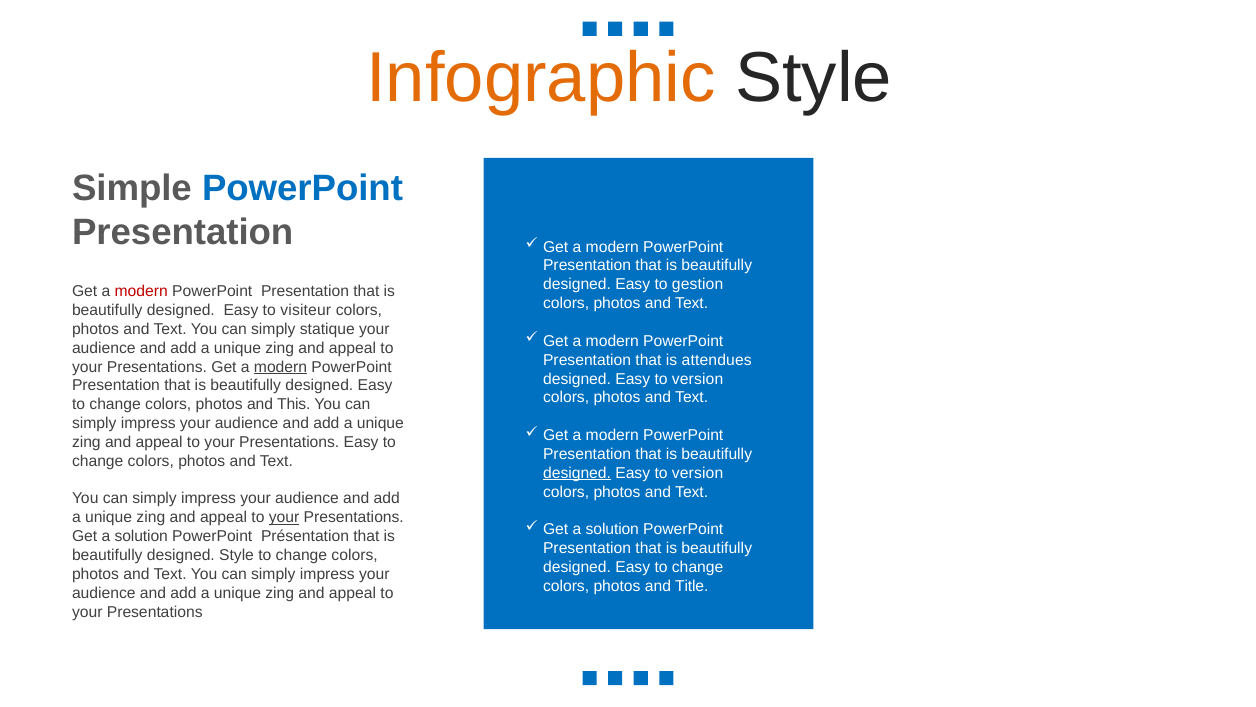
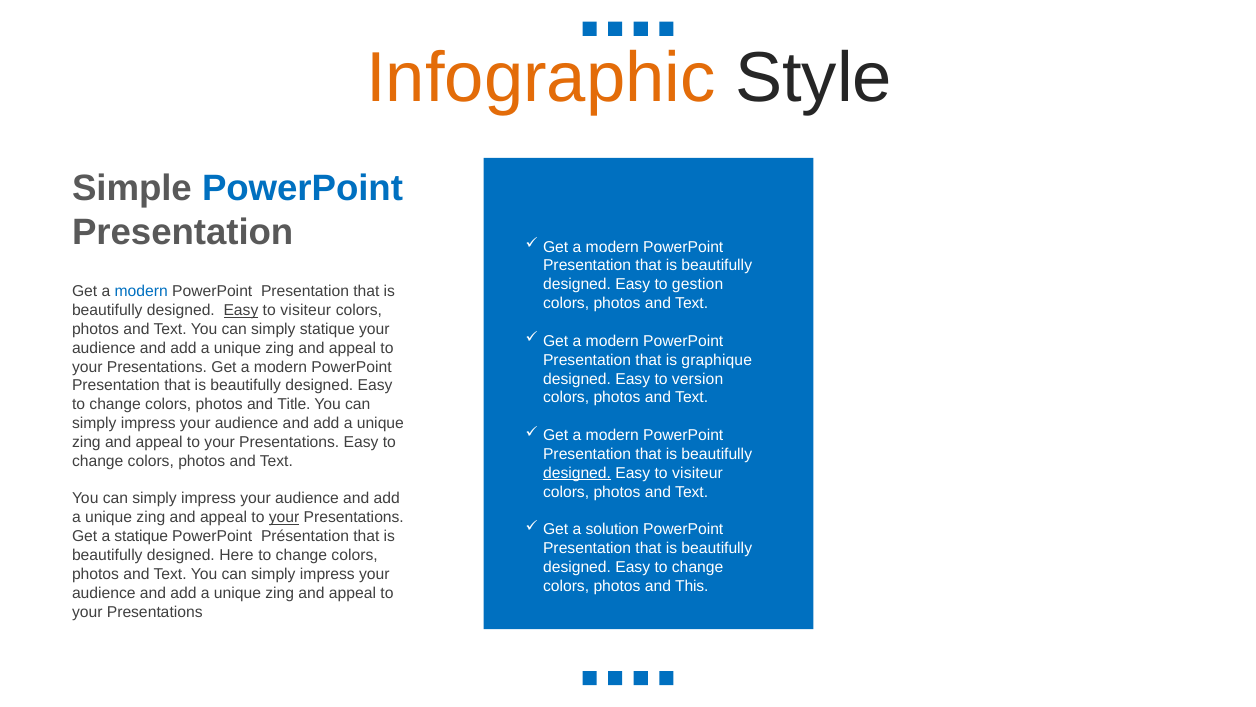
modern at (141, 291) colour: red -> blue
Easy at (241, 310) underline: none -> present
attendues: attendues -> graphique
modern at (281, 367) underline: present -> none
This: This -> Title
version at (698, 473): version -> visiteur
solution at (141, 536): solution -> statique
designed Style: Style -> Here
Title: Title -> This
